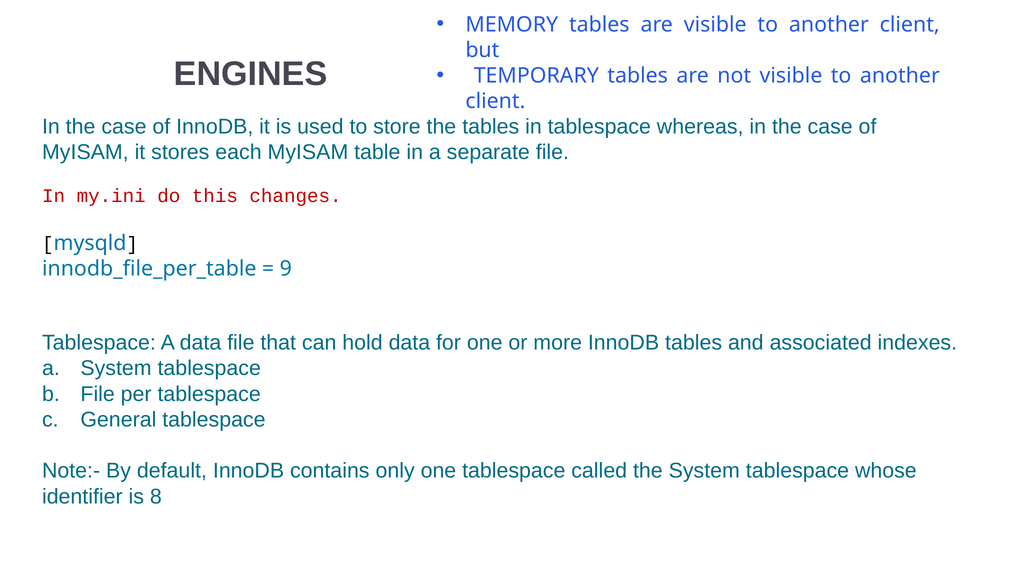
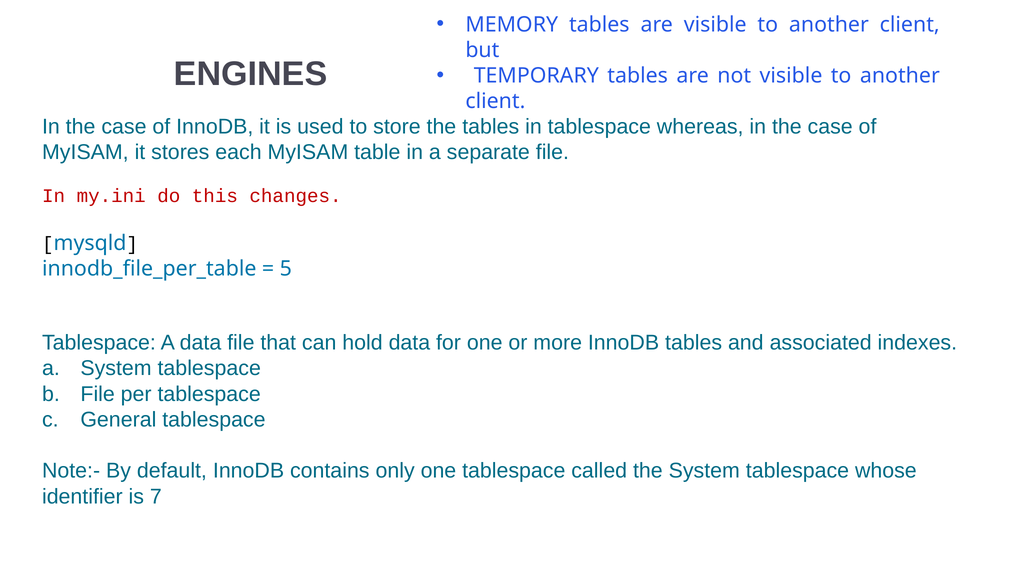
9: 9 -> 5
8: 8 -> 7
